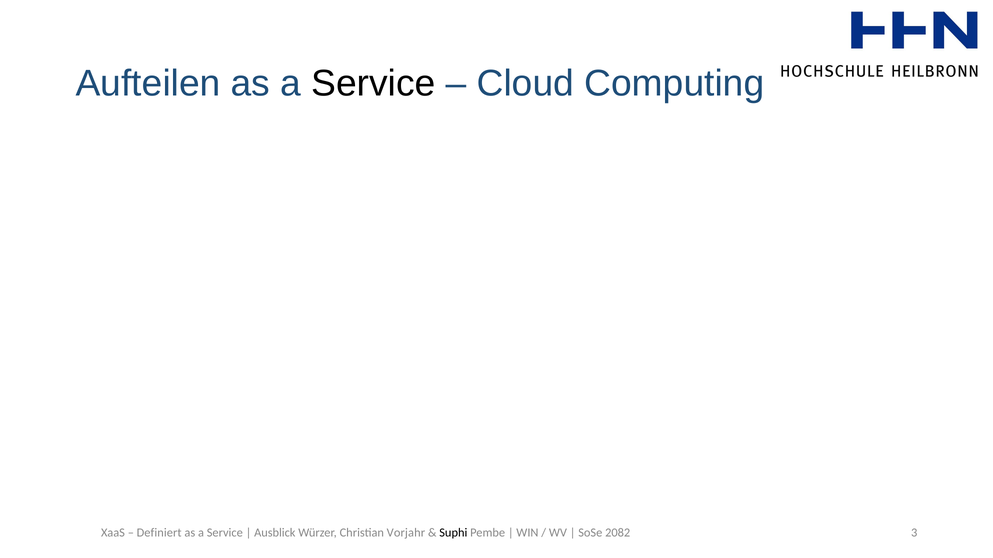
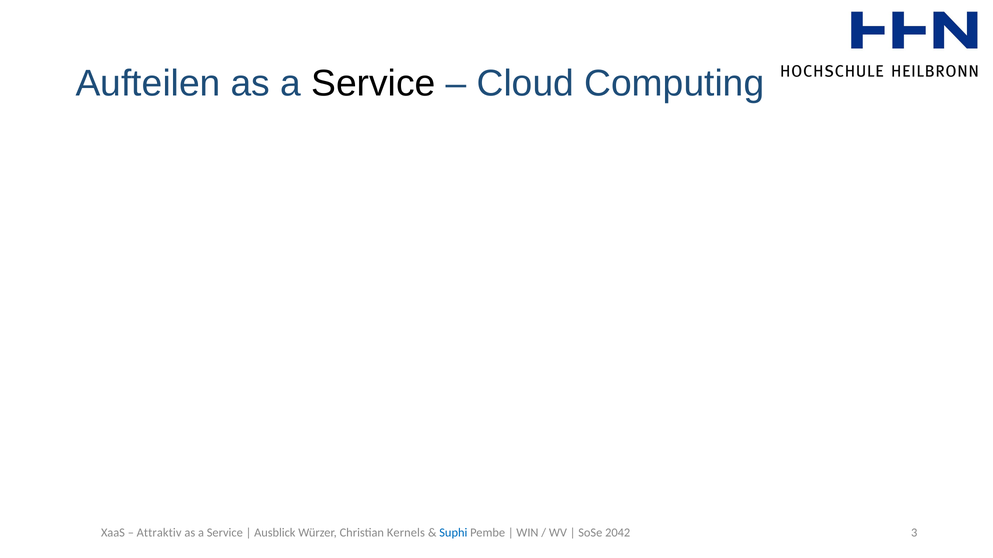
Definiert: Definiert -> Attraktiv
Vorjahr: Vorjahr -> Kernels
Suphi colour: black -> blue
2082: 2082 -> 2042
